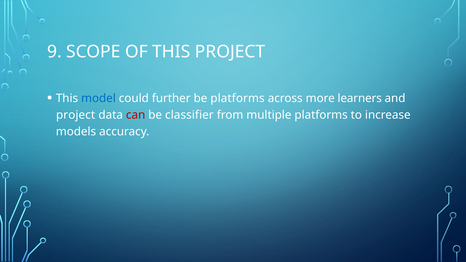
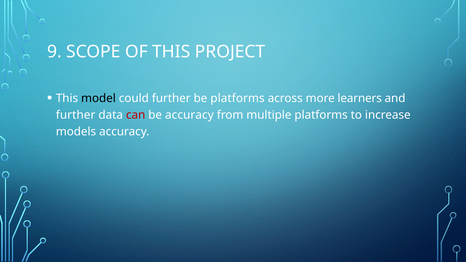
model colour: blue -> black
project at (76, 115): project -> further
be classifier: classifier -> accuracy
